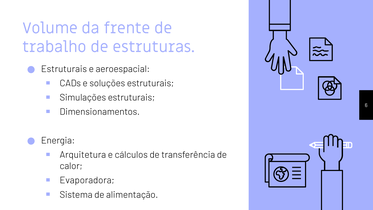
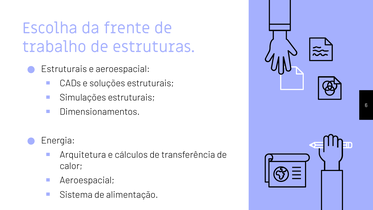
Volume: Volume -> Escolha
Evaporadora at (87, 180): Evaporadora -> Aeroespacial
